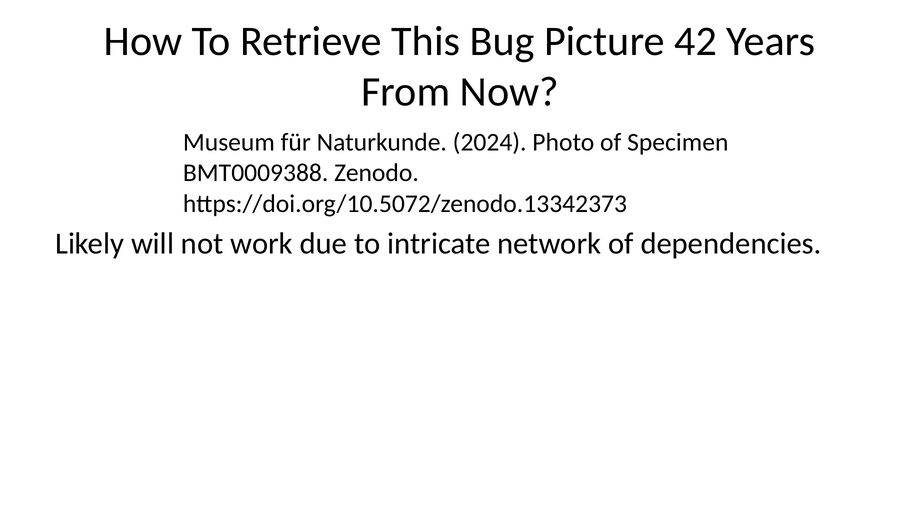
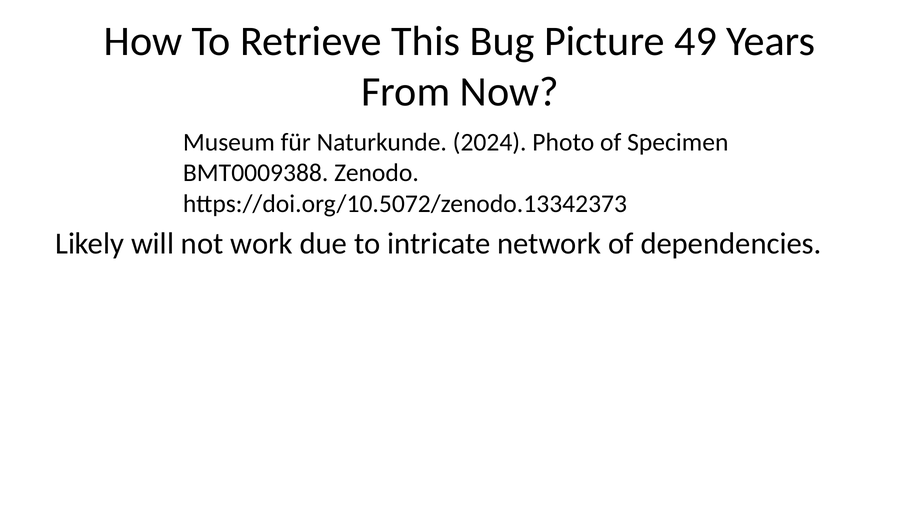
42: 42 -> 49
